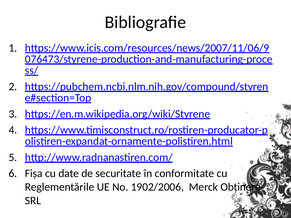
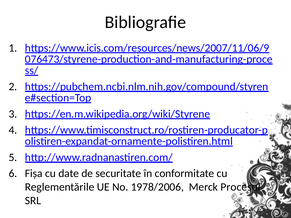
1902/2006: 1902/2006 -> 1978/2006
Obținere: Obținere -> Procesul
